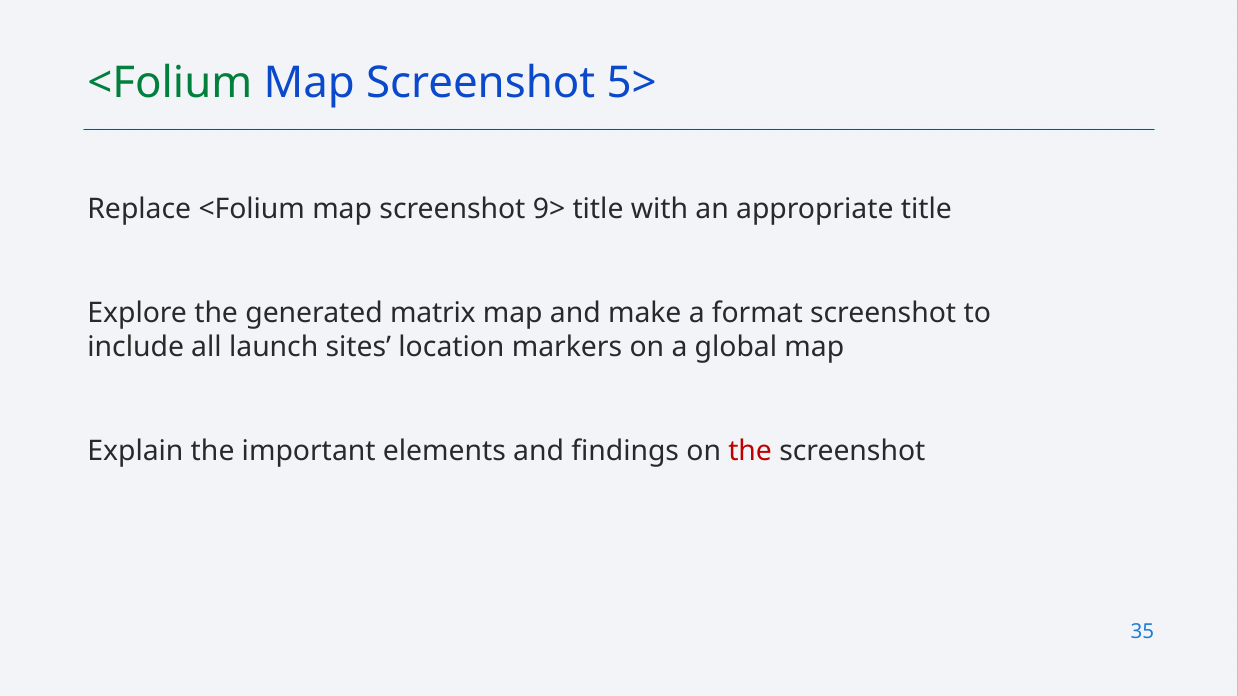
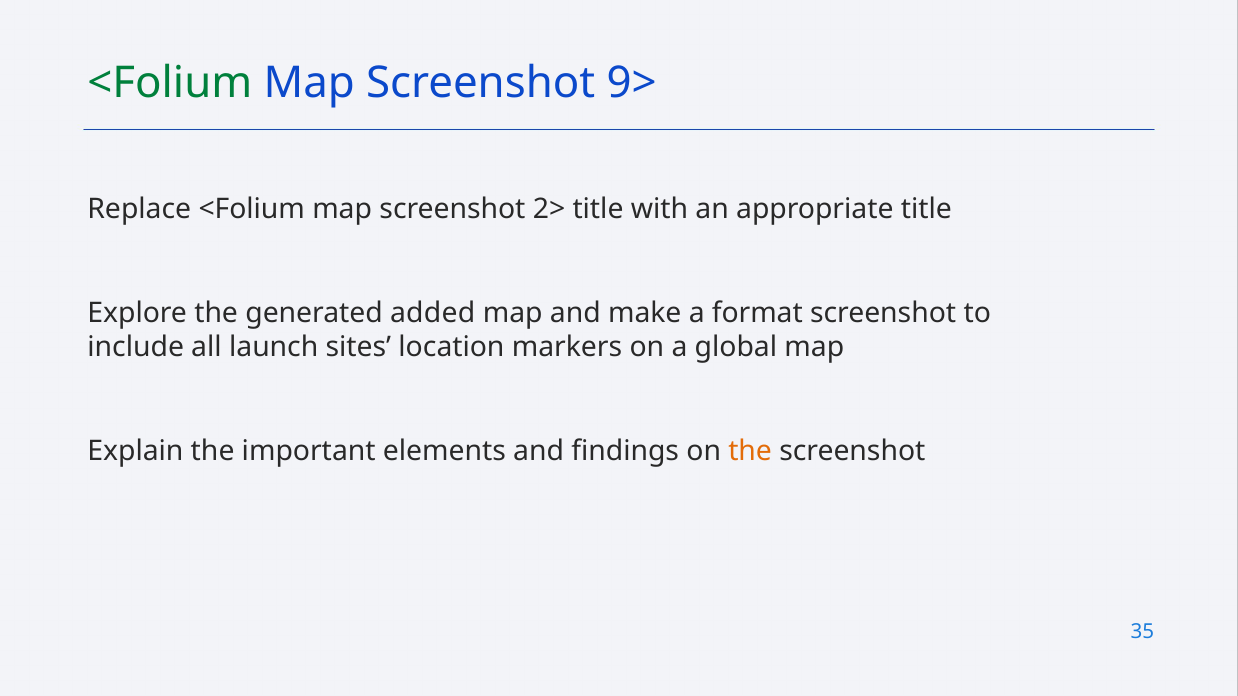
5>: 5> -> 9>
9>: 9> -> 2>
matrix: matrix -> added
the at (750, 451) colour: red -> orange
